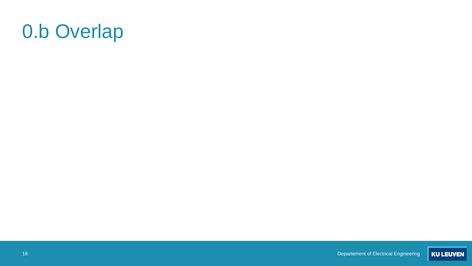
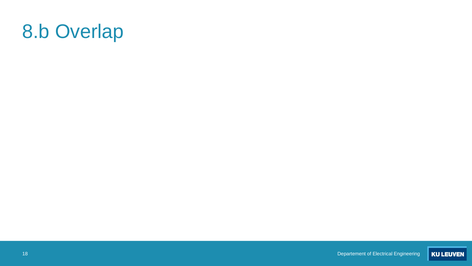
0.b: 0.b -> 8.b
